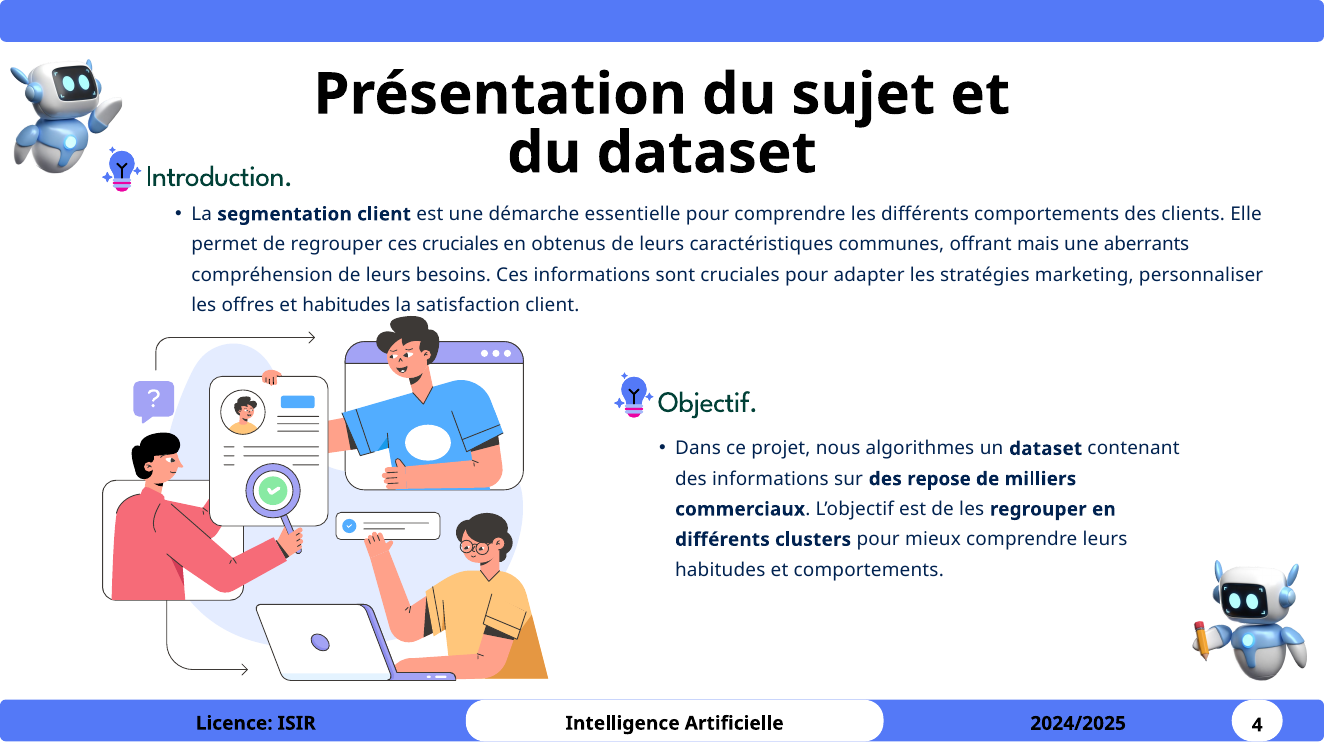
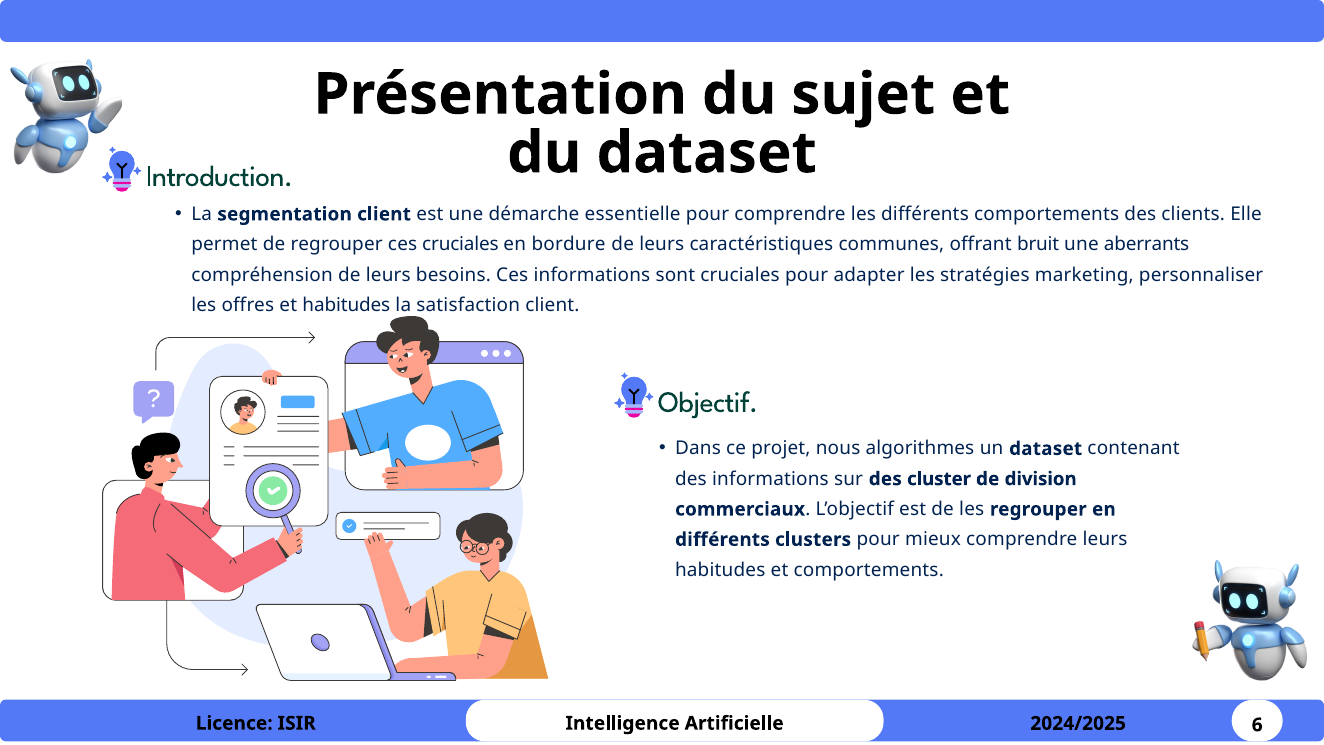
obtenus: obtenus -> bordure
mais: mais -> bruit
repose: repose -> cluster
milliers: milliers -> division
4: 4 -> 6
